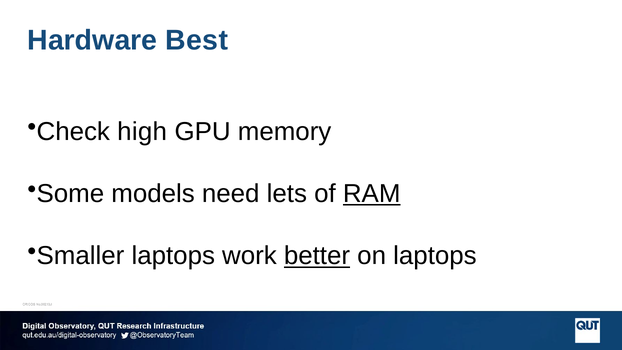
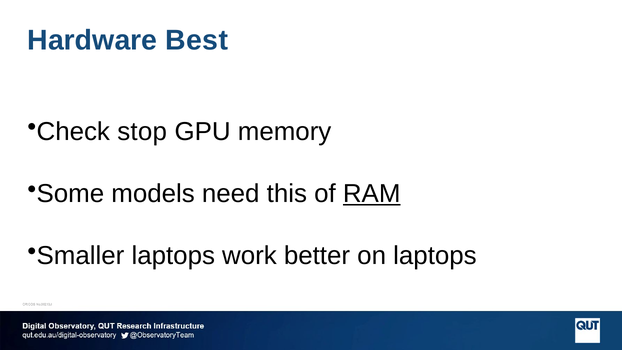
high: high -> stop
lets: lets -> this
better underline: present -> none
